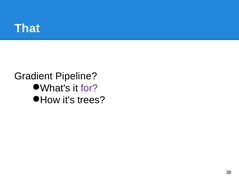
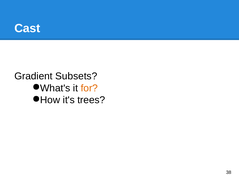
That: That -> Cast
Pipeline: Pipeline -> Subsets
for colour: purple -> orange
